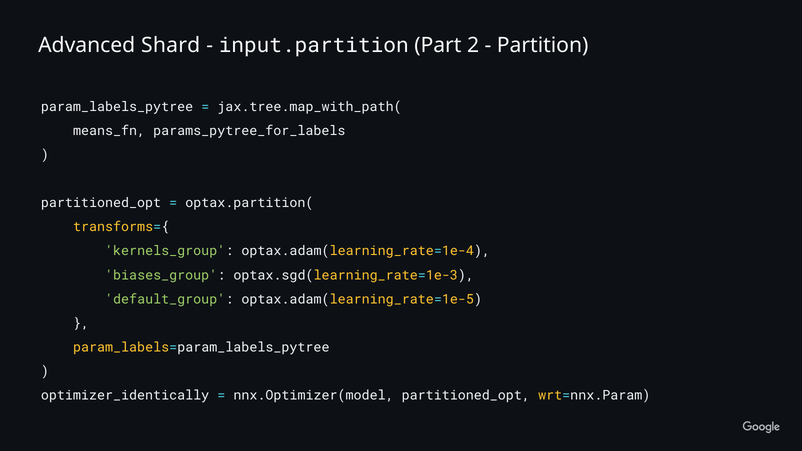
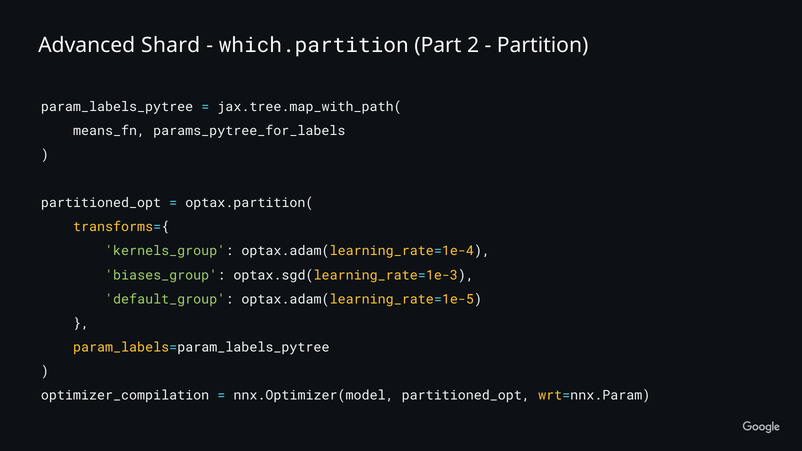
input.partition: input.partition -> which.partition
optimizer_identically: optimizer_identically -> optimizer_compilation
